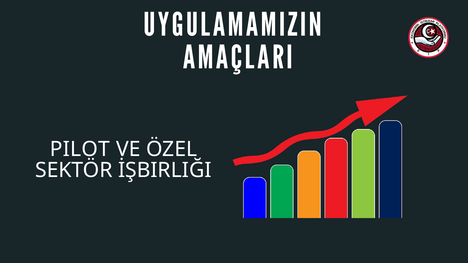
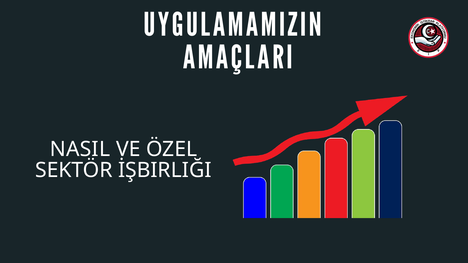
PILOT: PILOT -> NASIL
